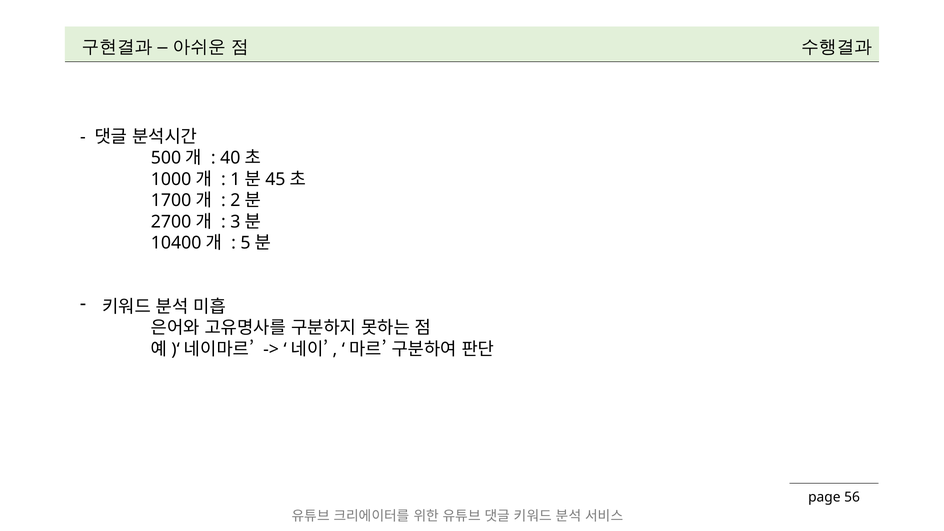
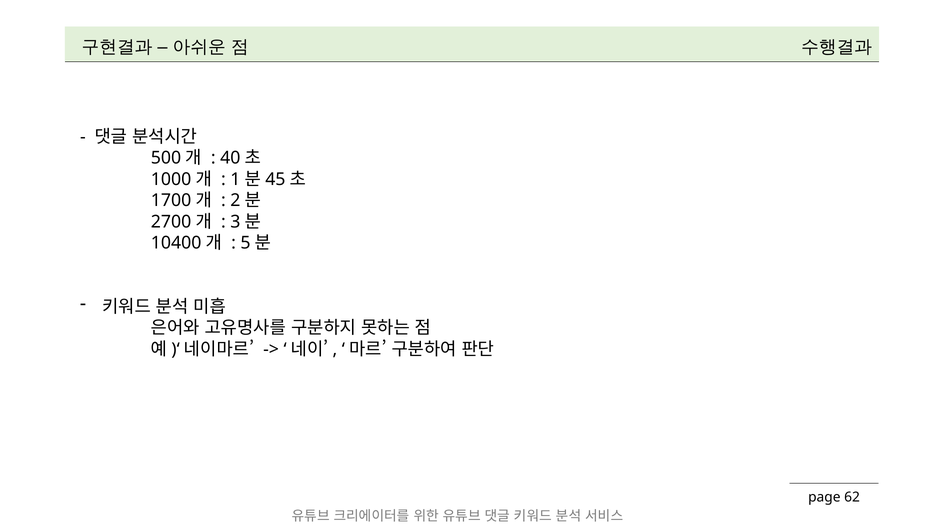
56: 56 -> 62
